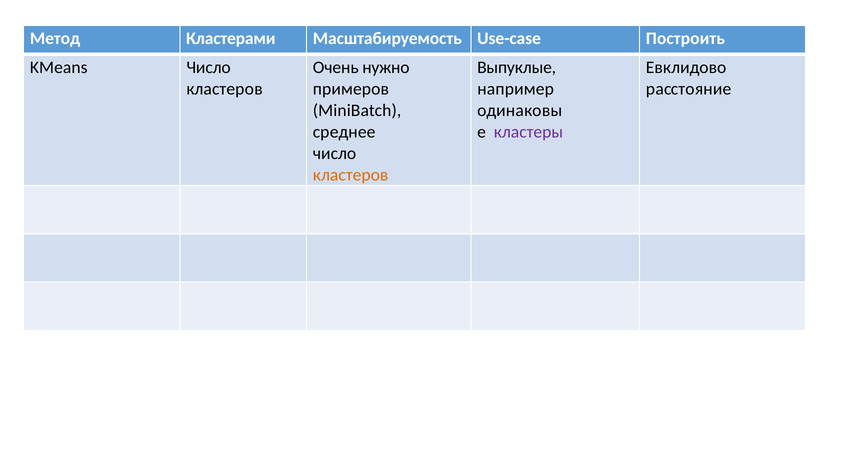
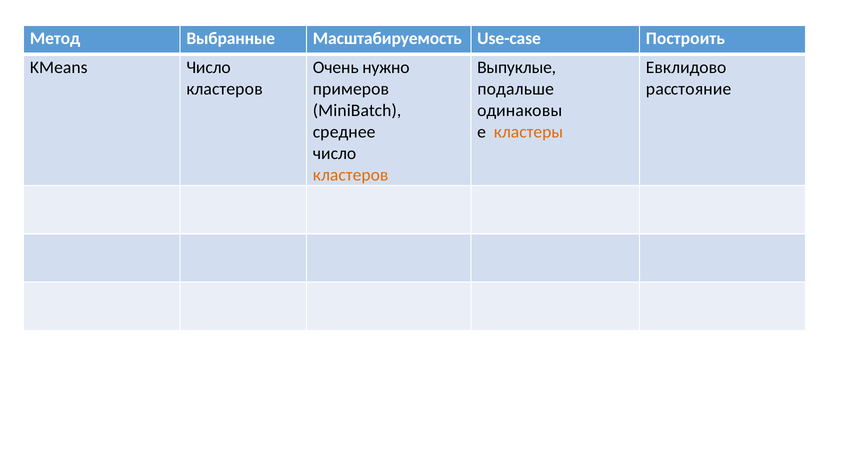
Кластерами: Кластерами -> Выбранные
например: например -> подальше
кластеры colour: purple -> orange
